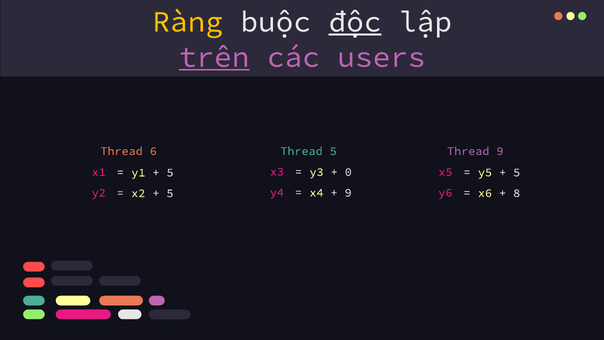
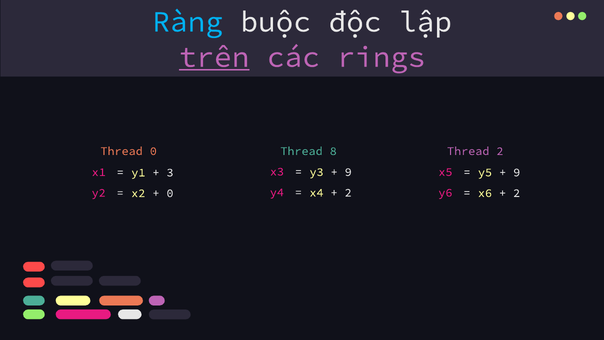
Ràng colour: yellow -> light blue
độc underline: present -> none
users: users -> rings
Thread 6: 6 -> 0
Thread 5: 5 -> 8
Thread 9: 9 -> 2
0 at (348, 172): 0 -> 9
5 at (517, 172): 5 -> 9
5 at (170, 172): 5 -> 3
9 at (348, 193): 9 -> 2
8 at (517, 193): 8 -> 2
5 at (170, 193): 5 -> 0
